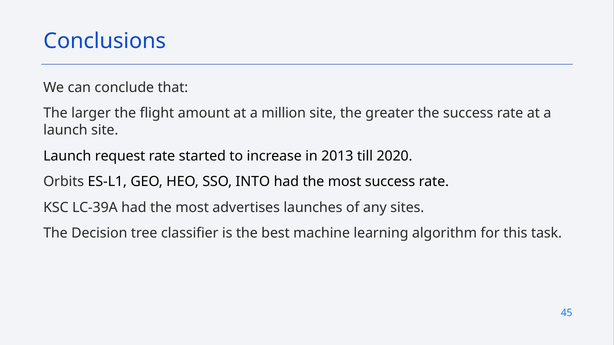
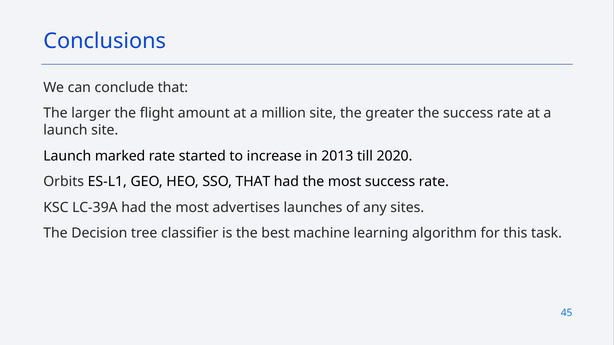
request: request -> marked
SSO INTO: INTO -> THAT
